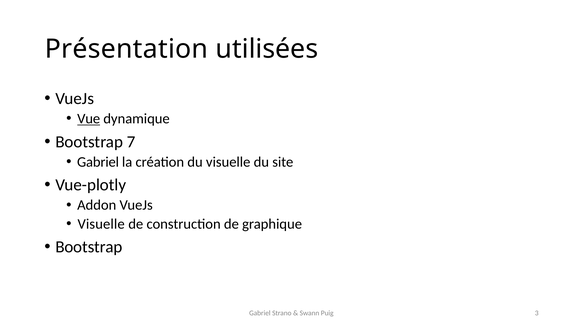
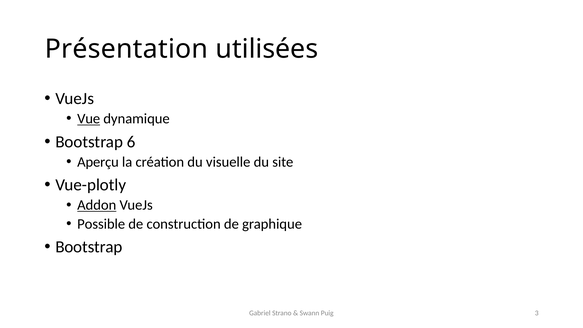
7: 7 -> 6
Gabriel at (98, 162): Gabriel -> Aperçu
Addon underline: none -> present
Visuelle at (101, 224): Visuelle -> Possible
